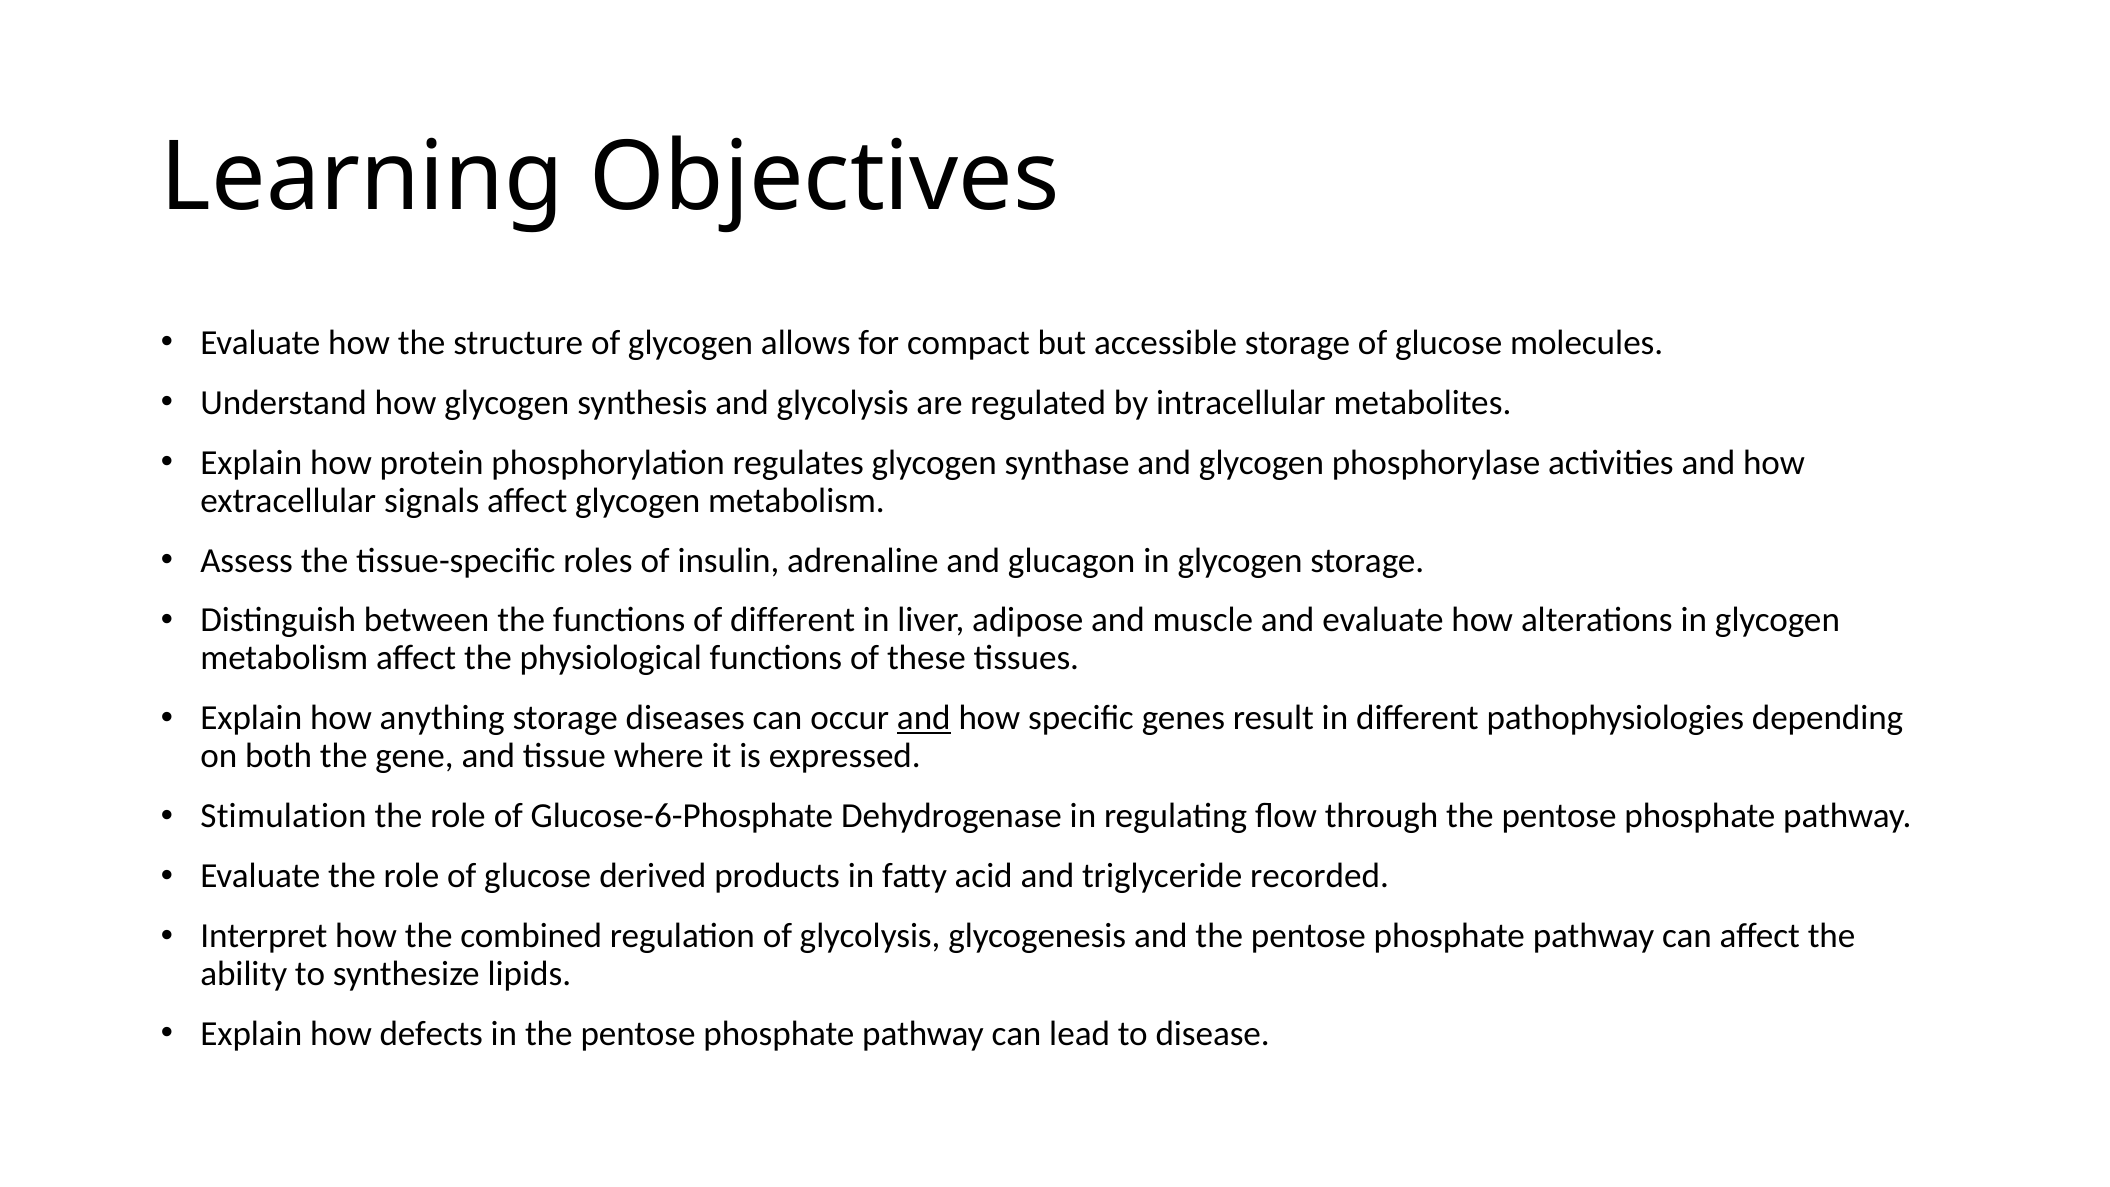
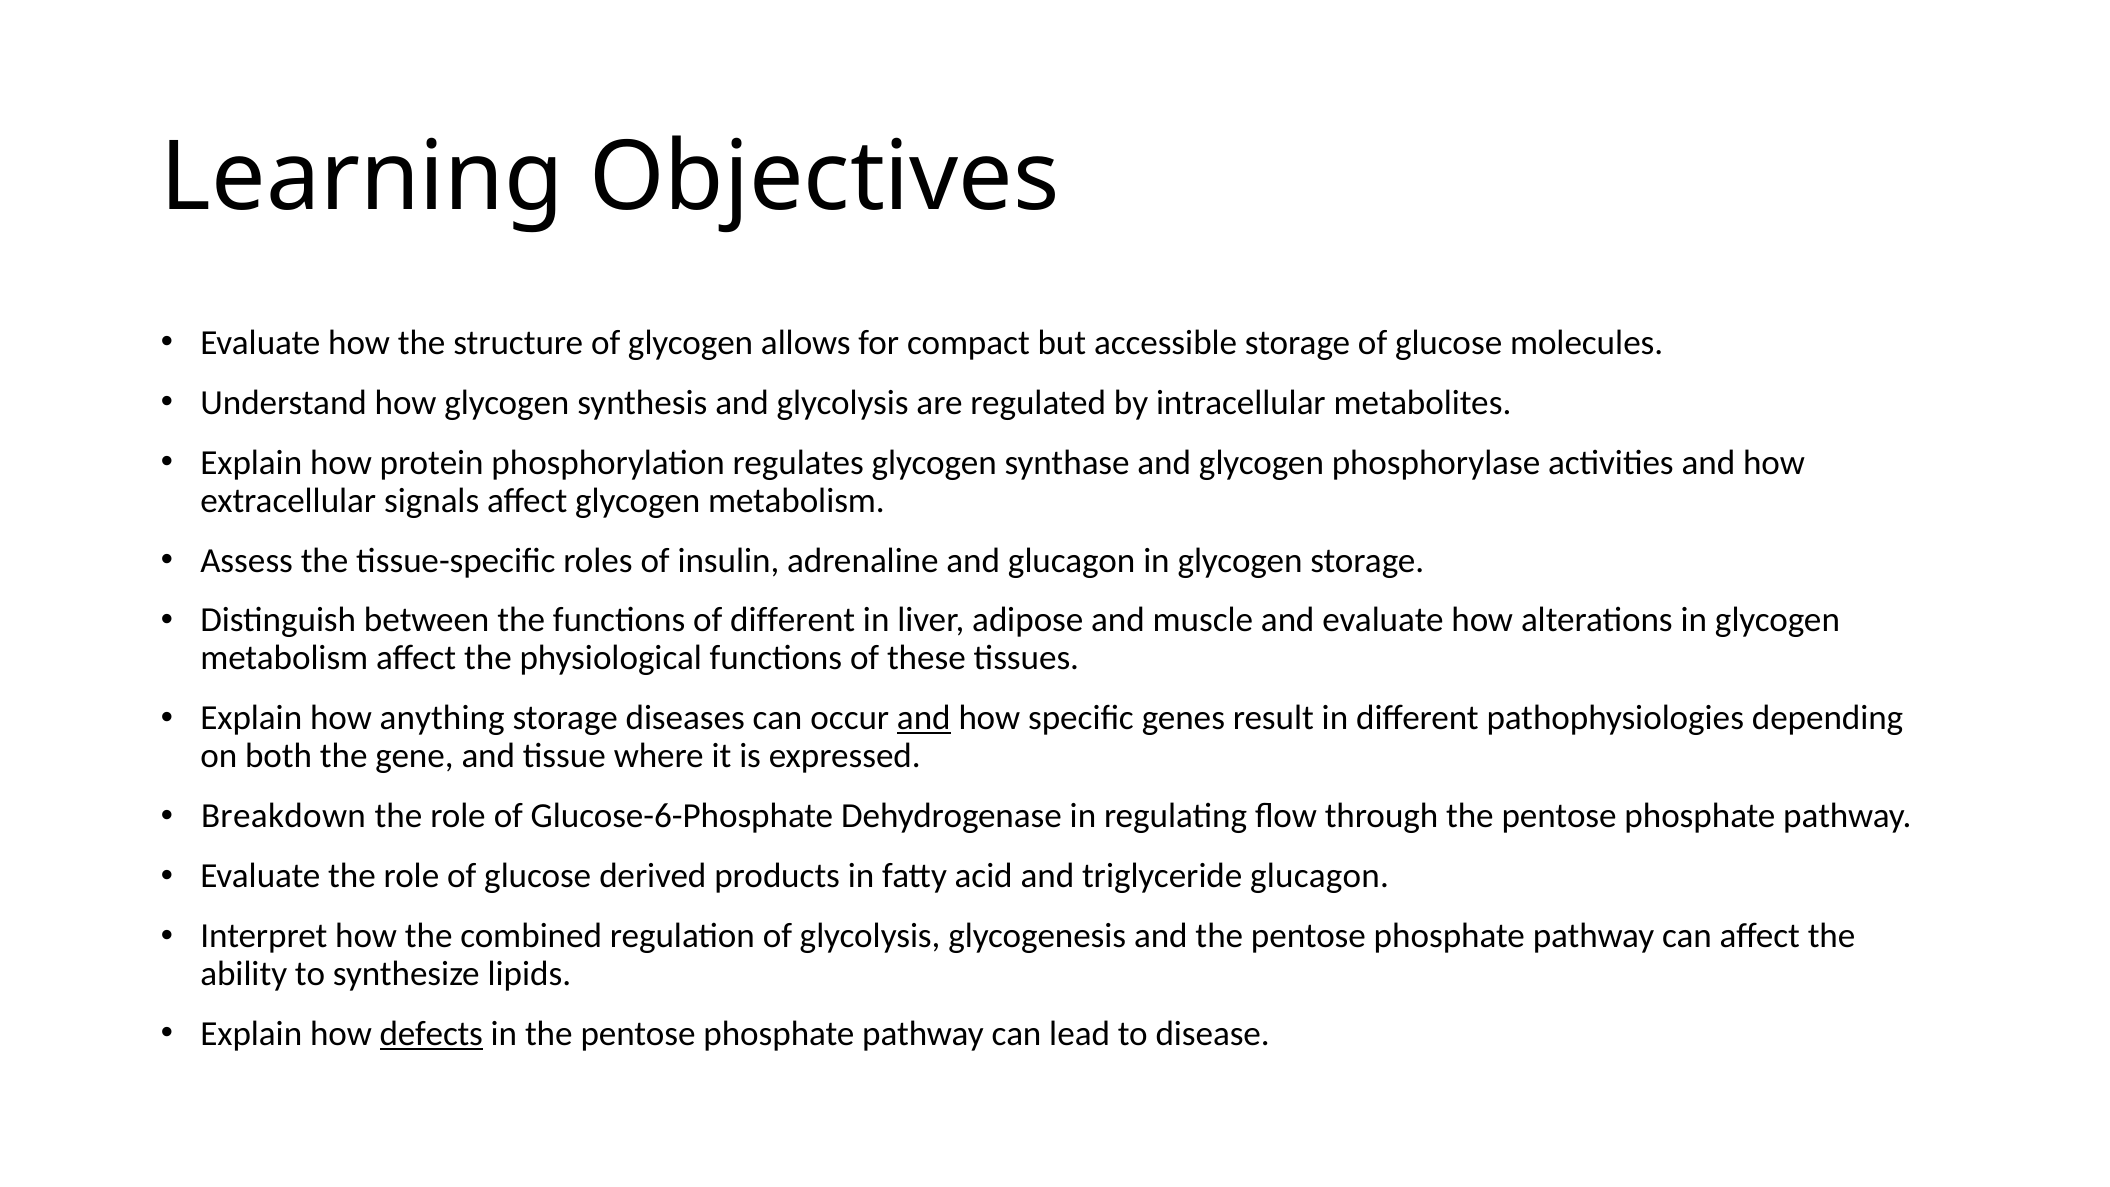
Stimulation: Stimulation -> Breakdown
triglyceride recorded: recorded -> glucagon
defects underline: none -> present
